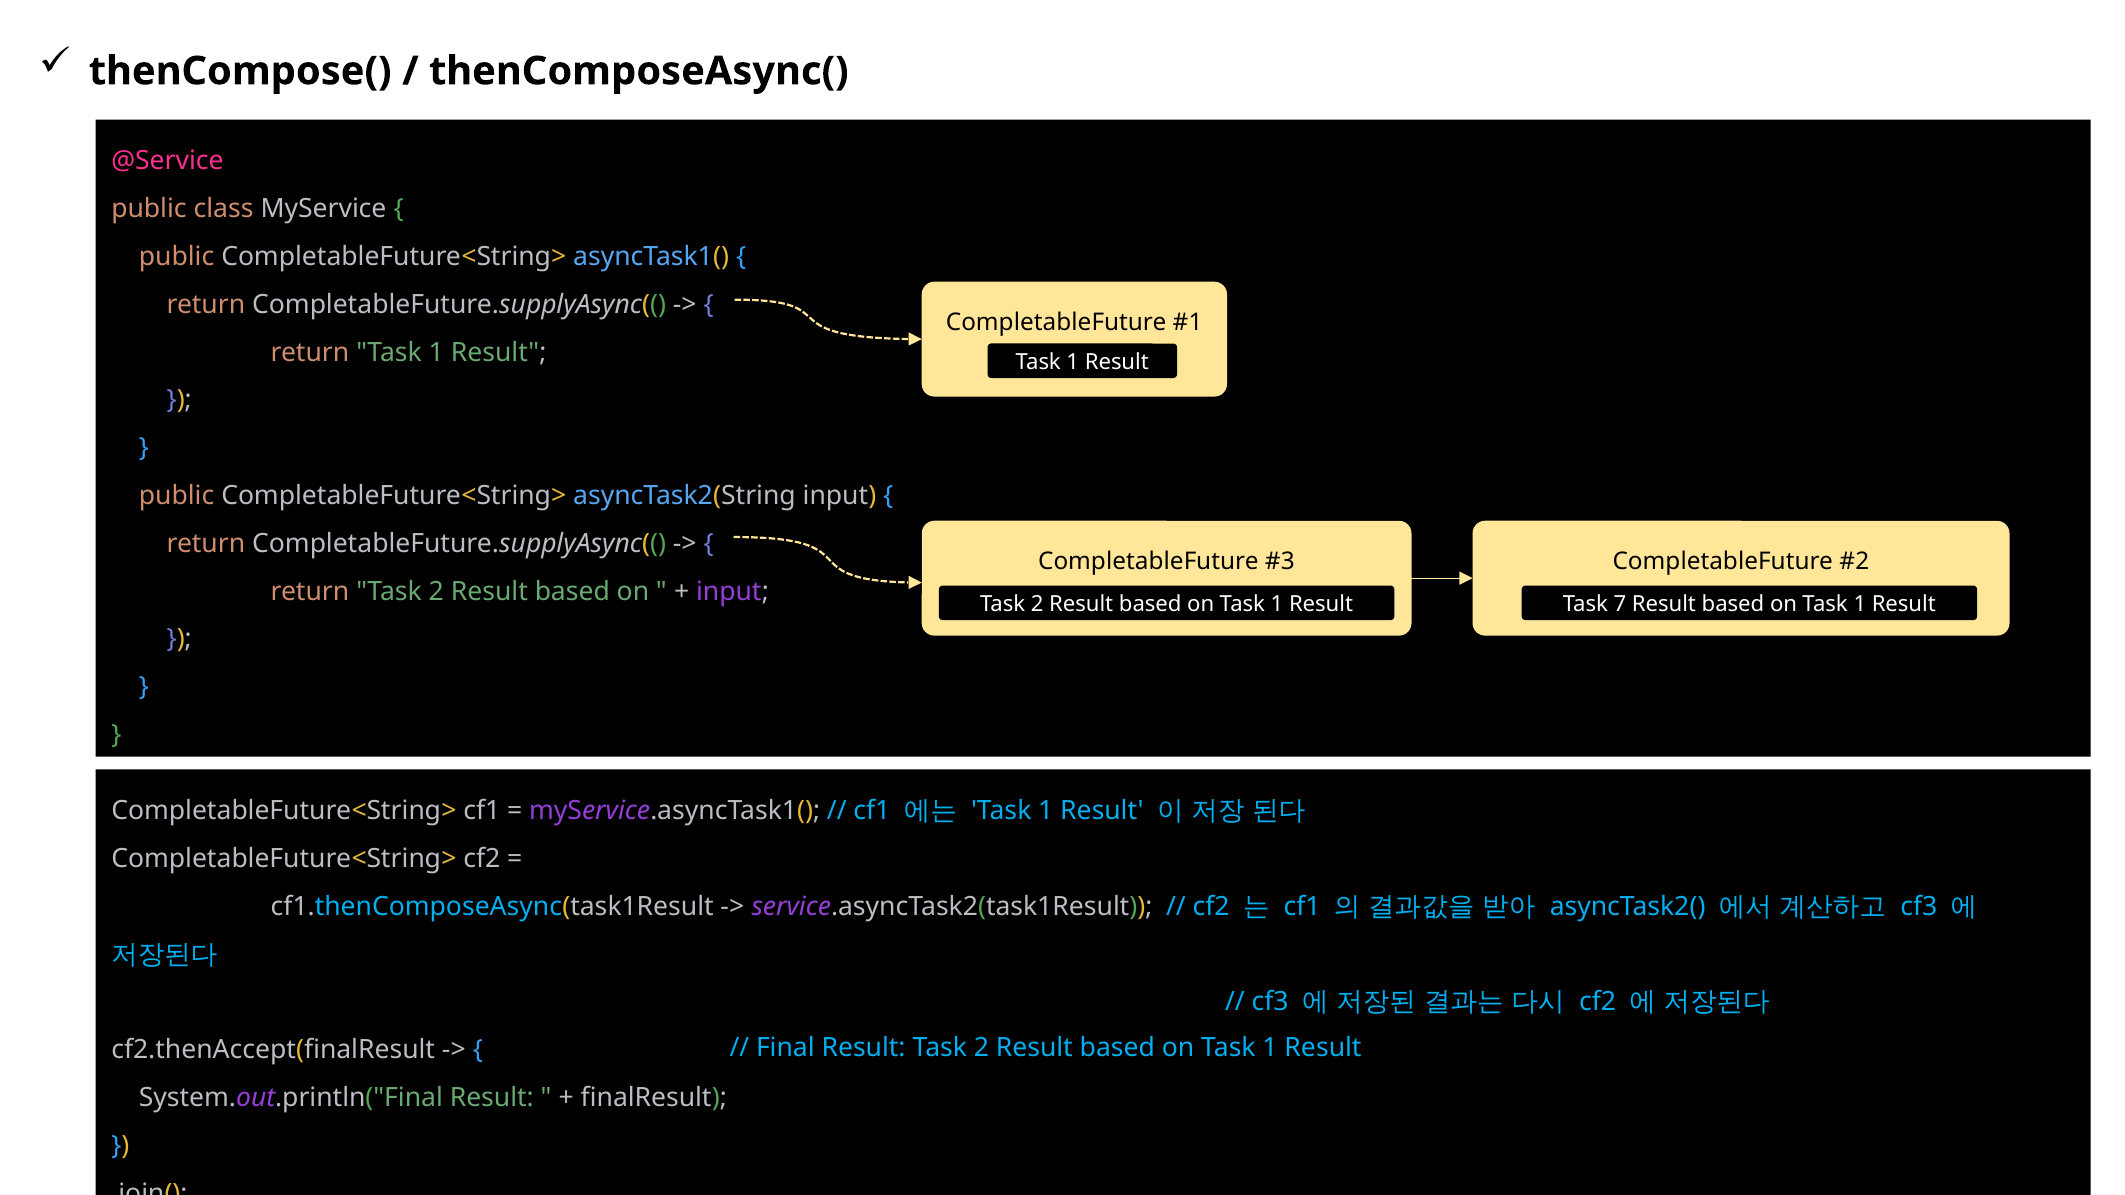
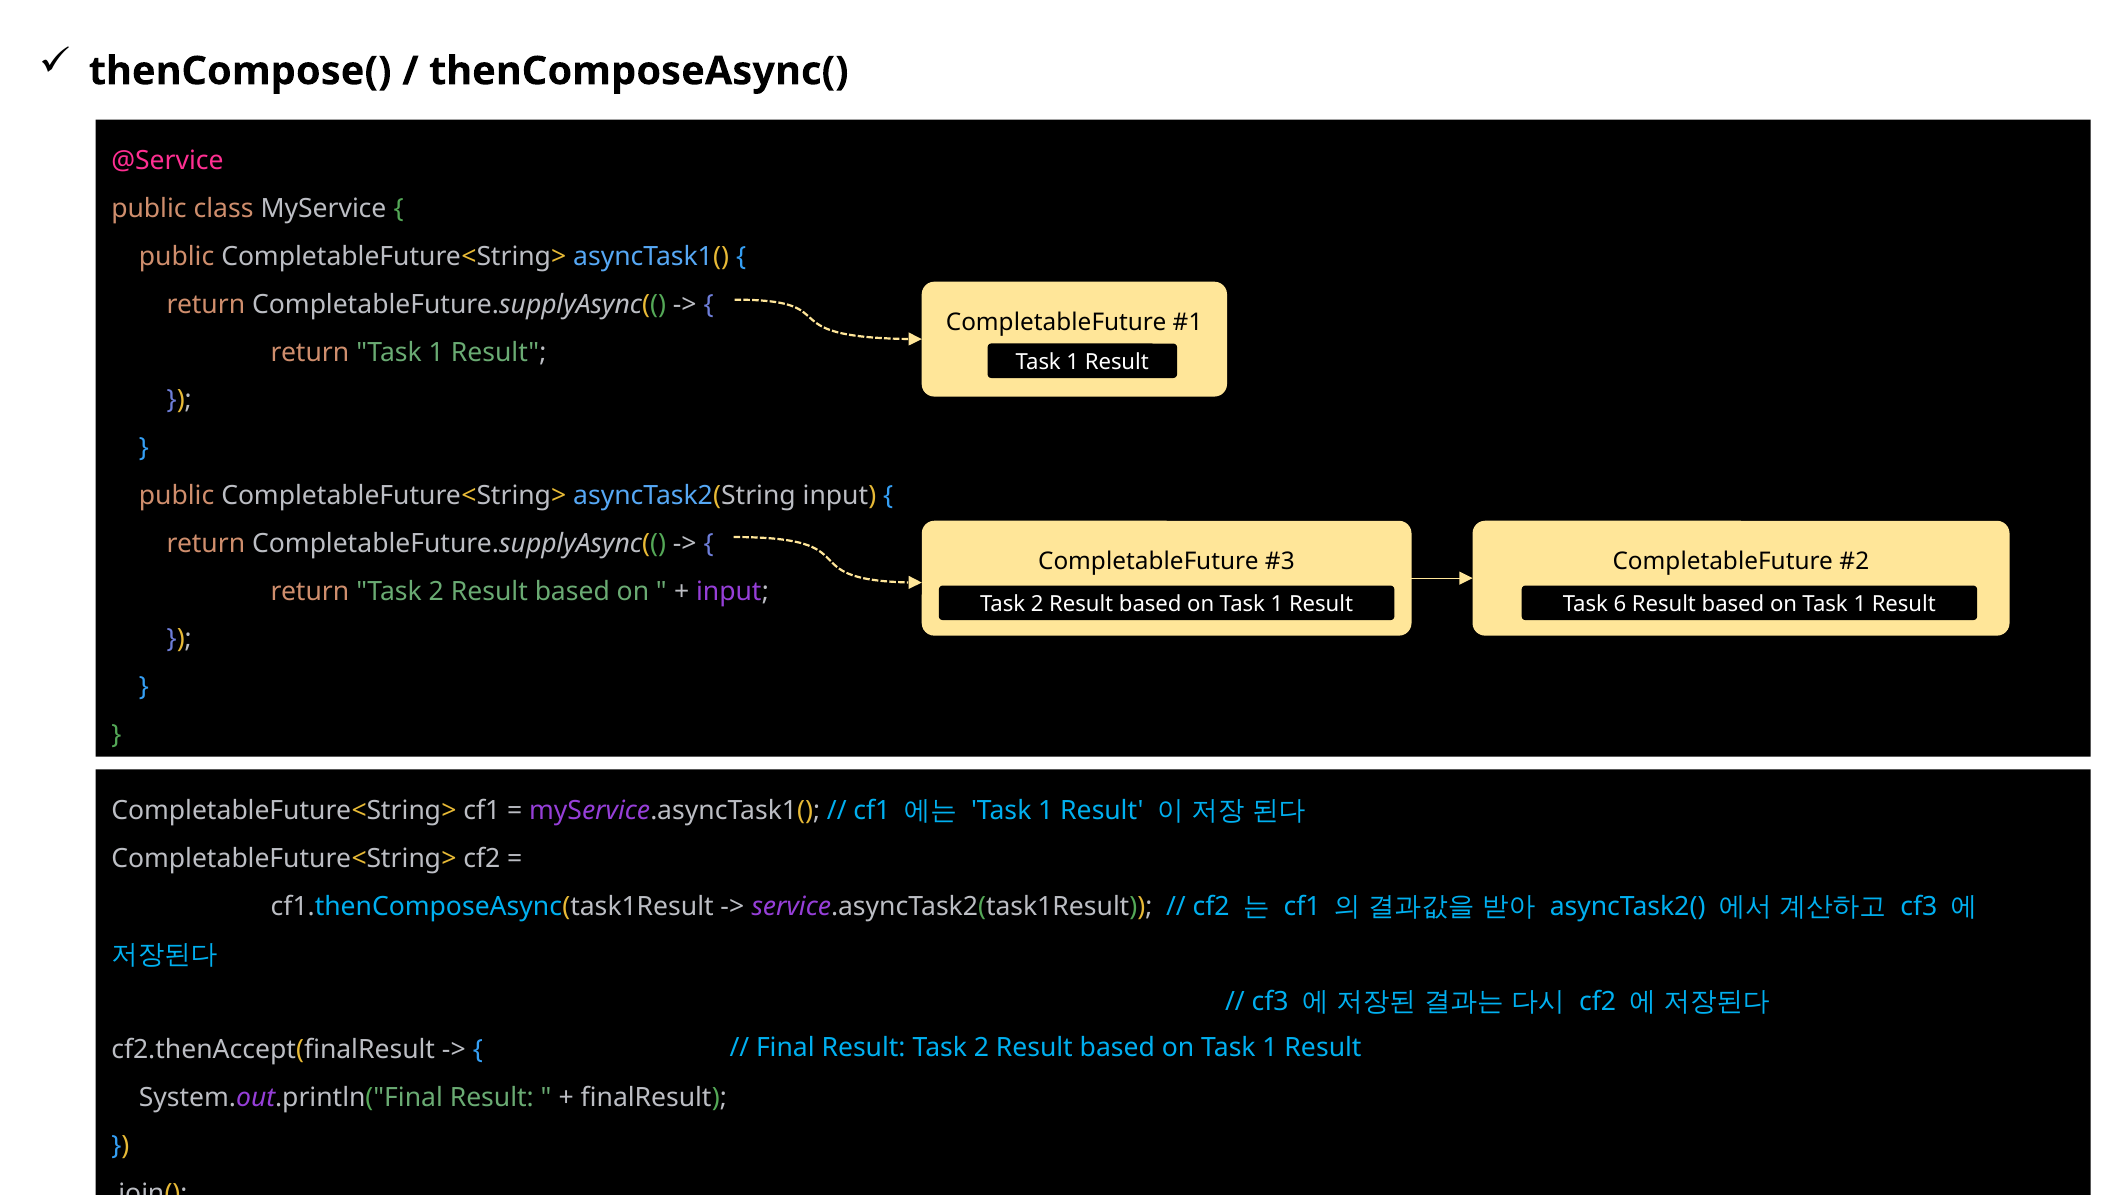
7: 7 -> 6
